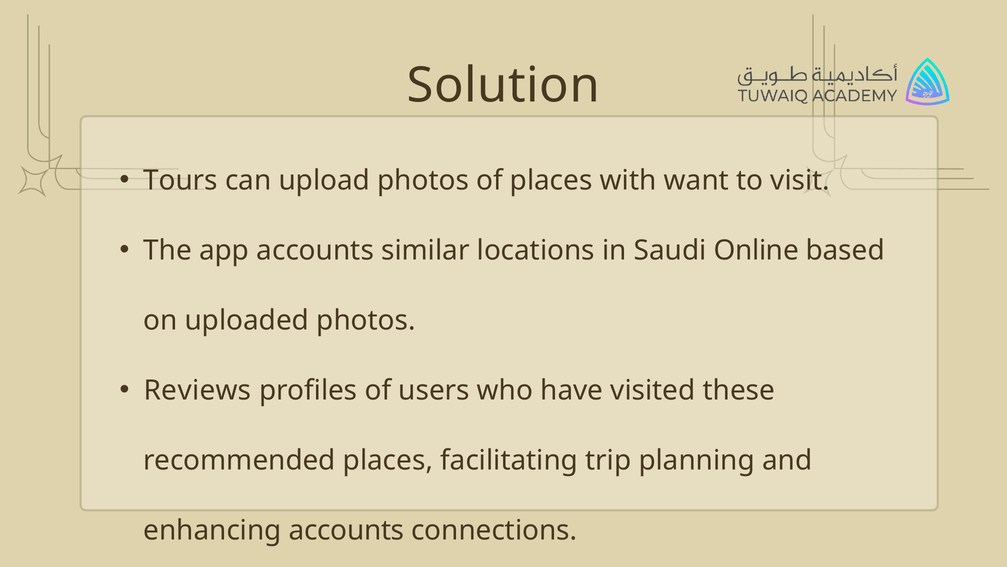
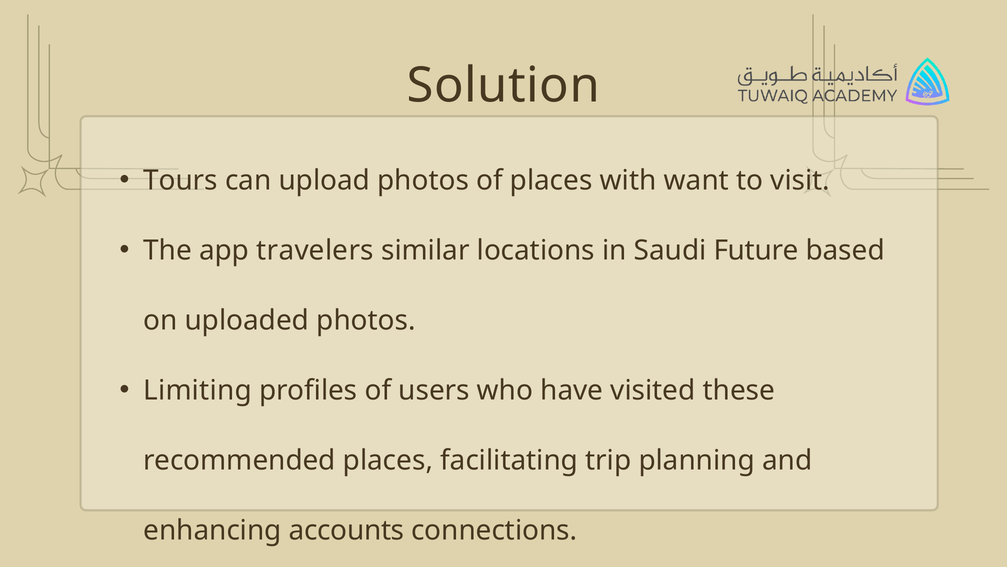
app accounts: accounts -> travelers
Online: Online -> Future
Reviews: Reviews -> Limiting
